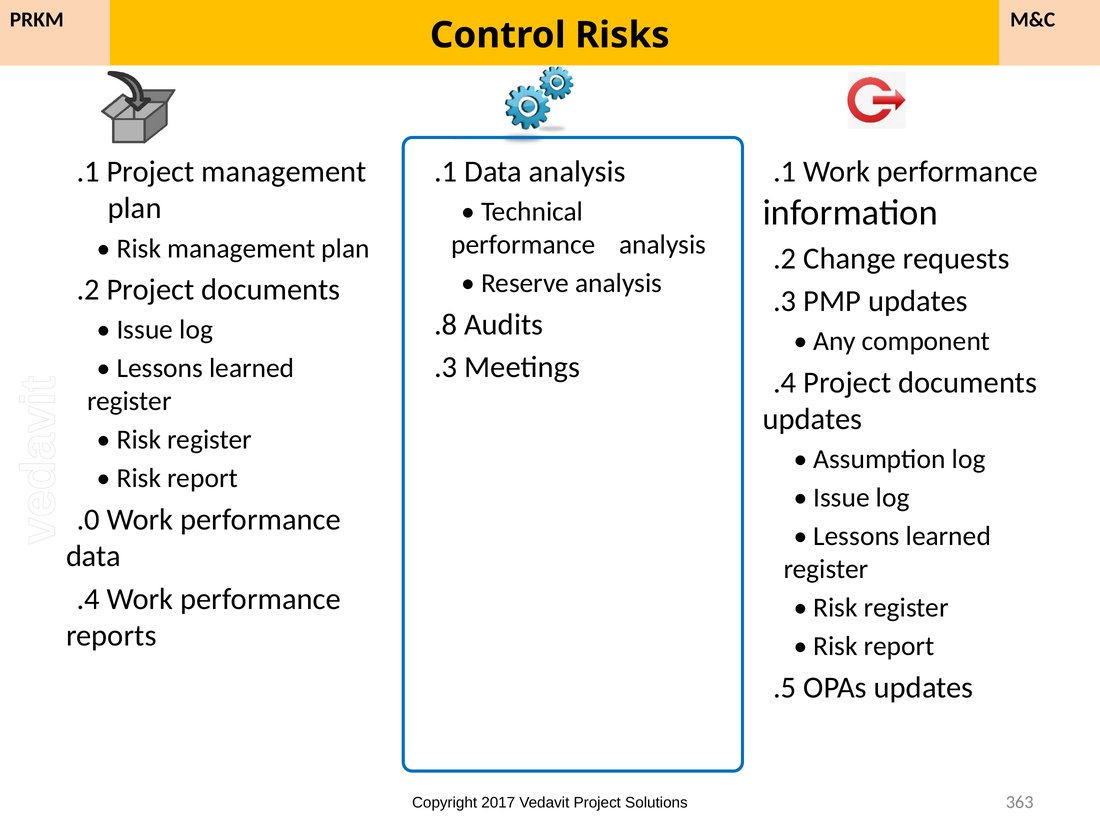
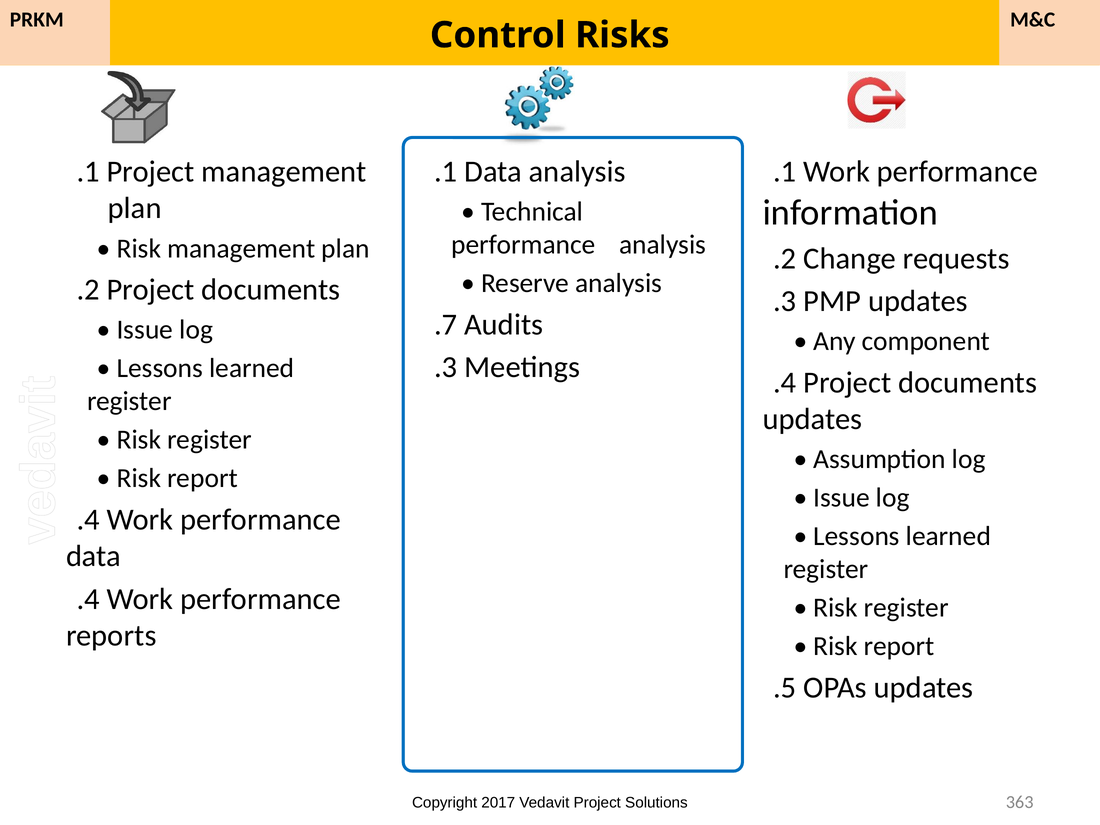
.8: .8 -> .7
.0 at (88, 519): .0 -> .4
